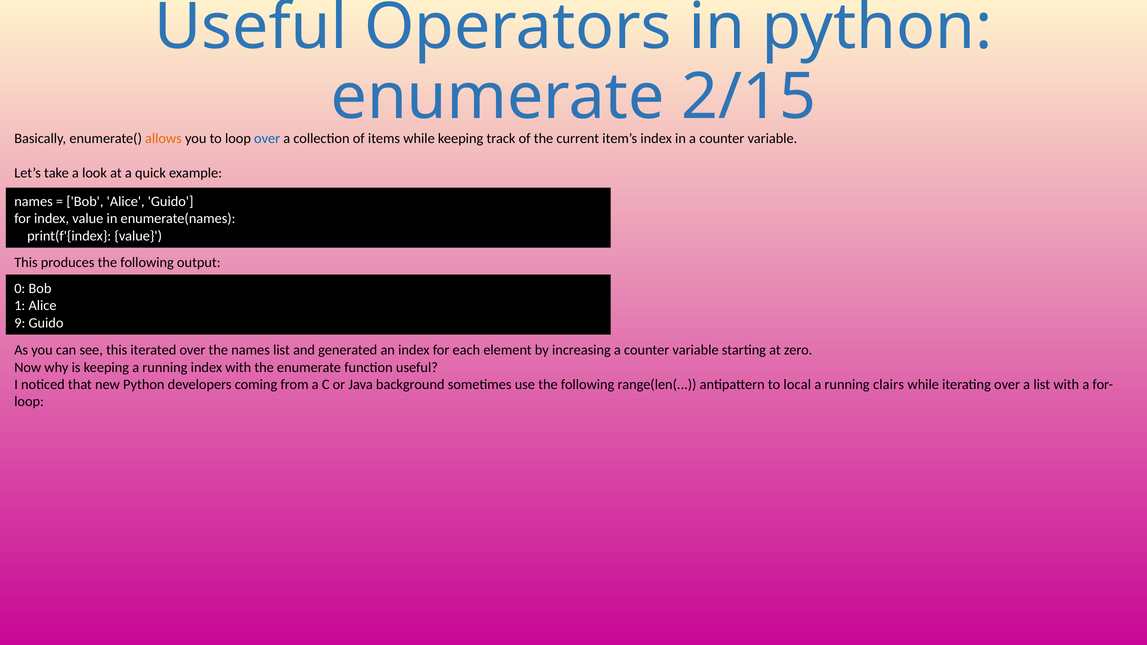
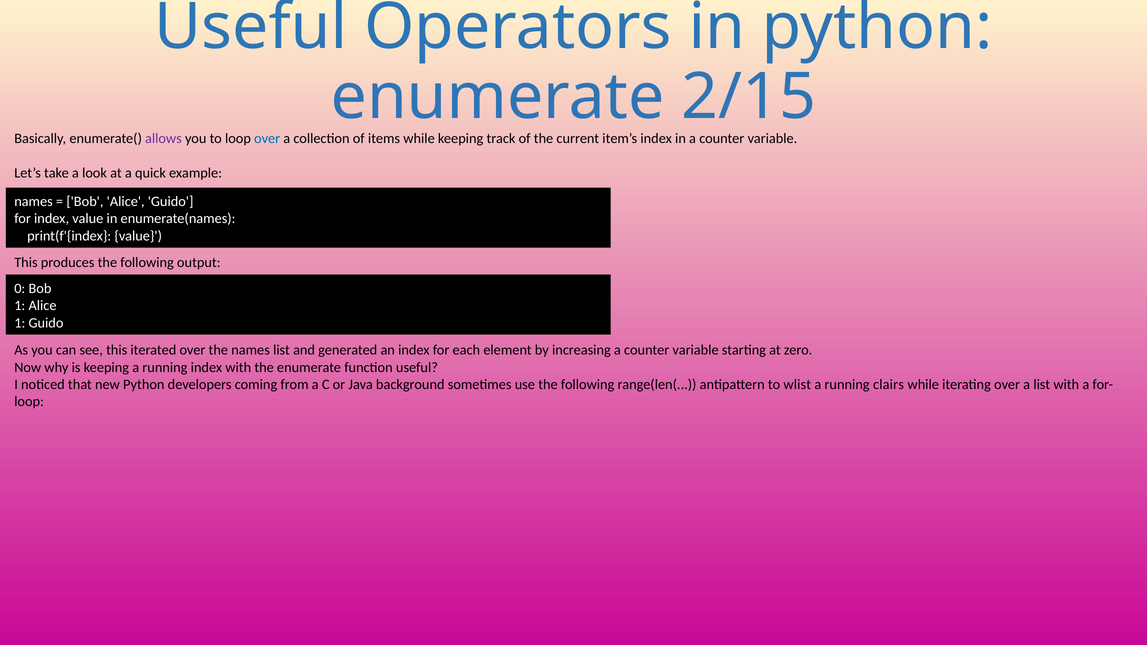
allows colour: orange -> purple
9 at (20, 323): 9 -> 1
local: local -> wlist
